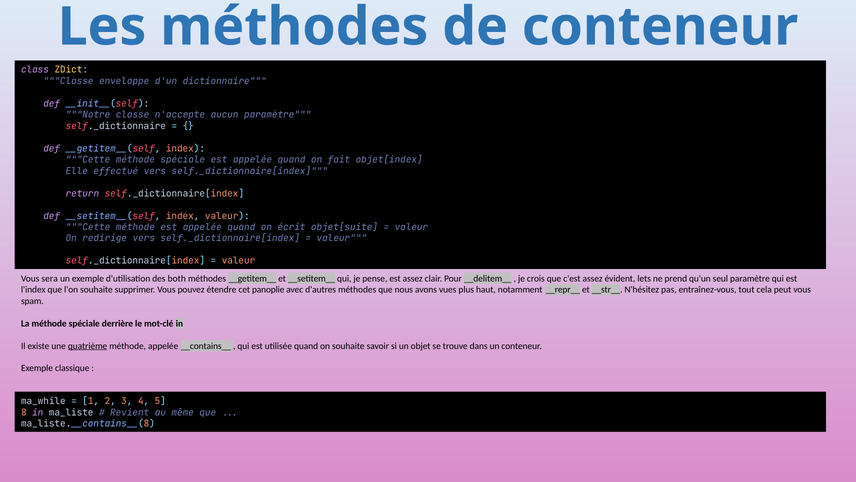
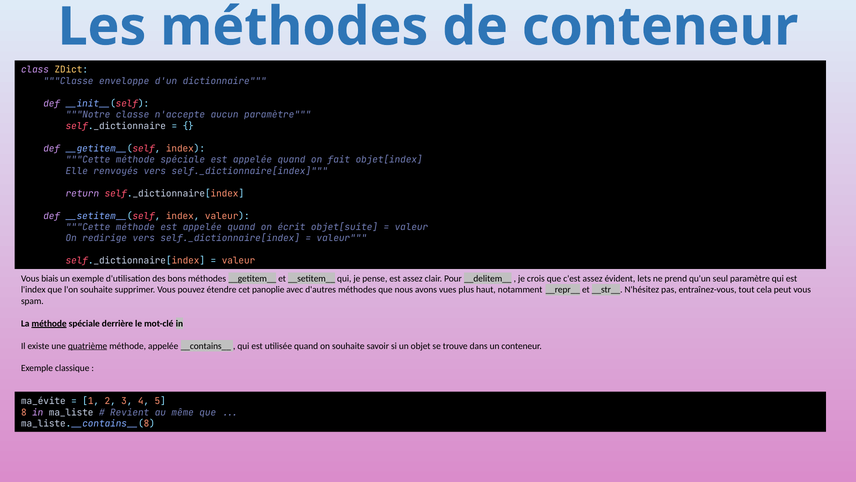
effectué: effectué -> renvoyés
sera: sera -> biais
both: both -> bons
méthode at (49, 323) underline: none -> present
ma_while: ma_while -> ma_évite
